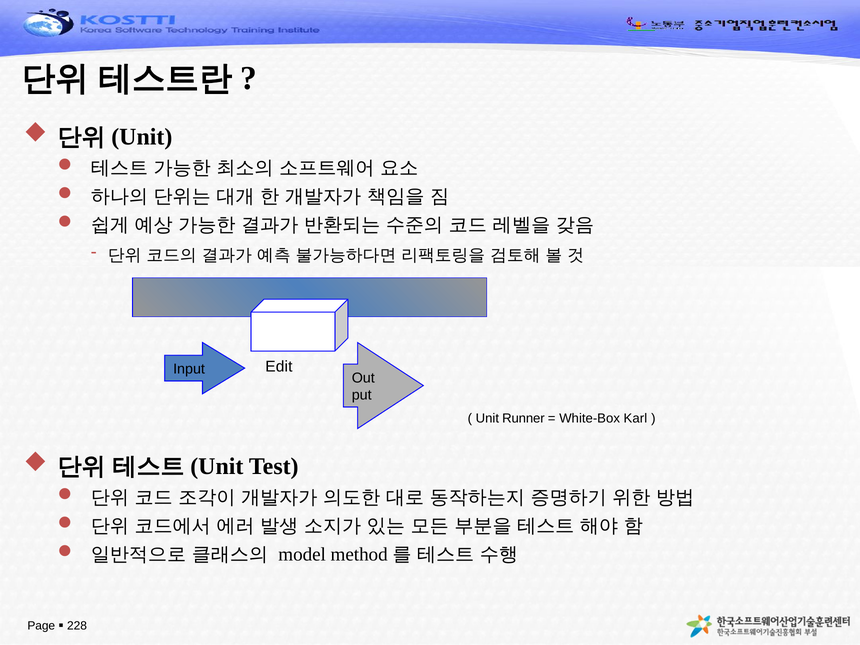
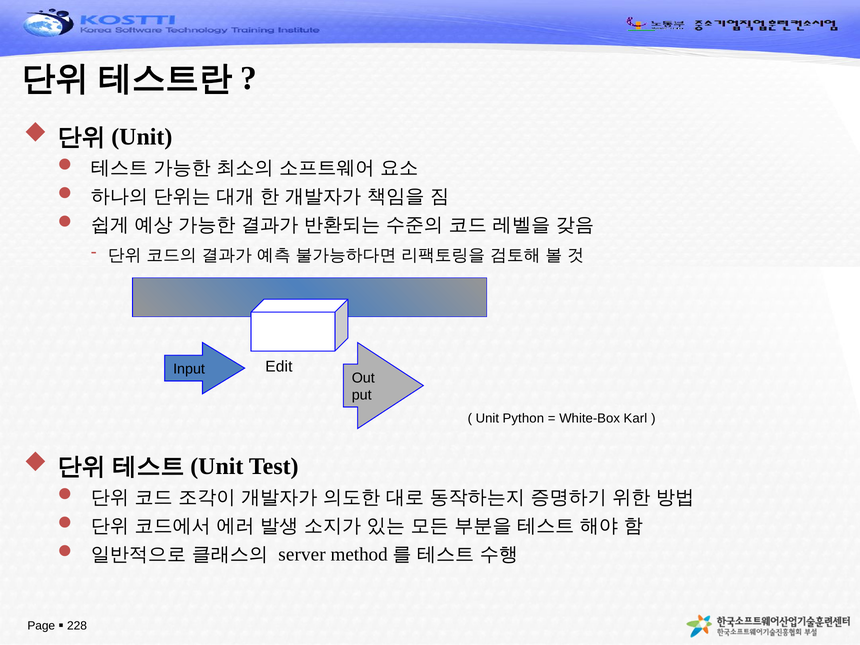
Runner: Runner -> Python
model: model -> server
